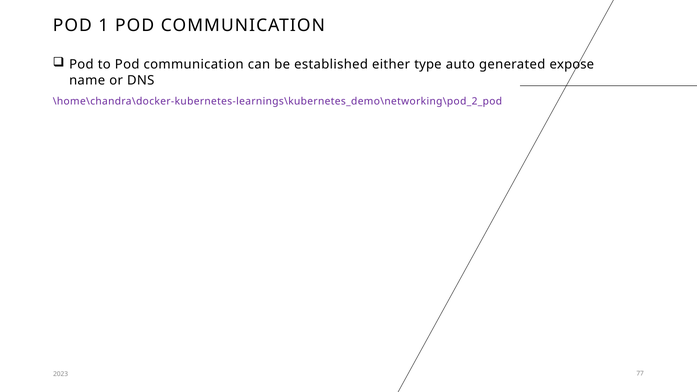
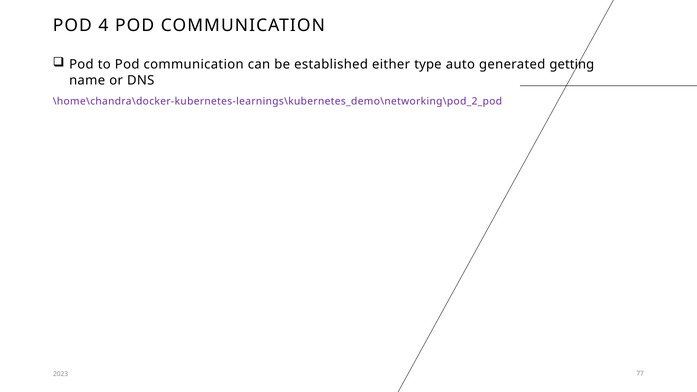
1: 1 -> 4
expose: expose -> getting
